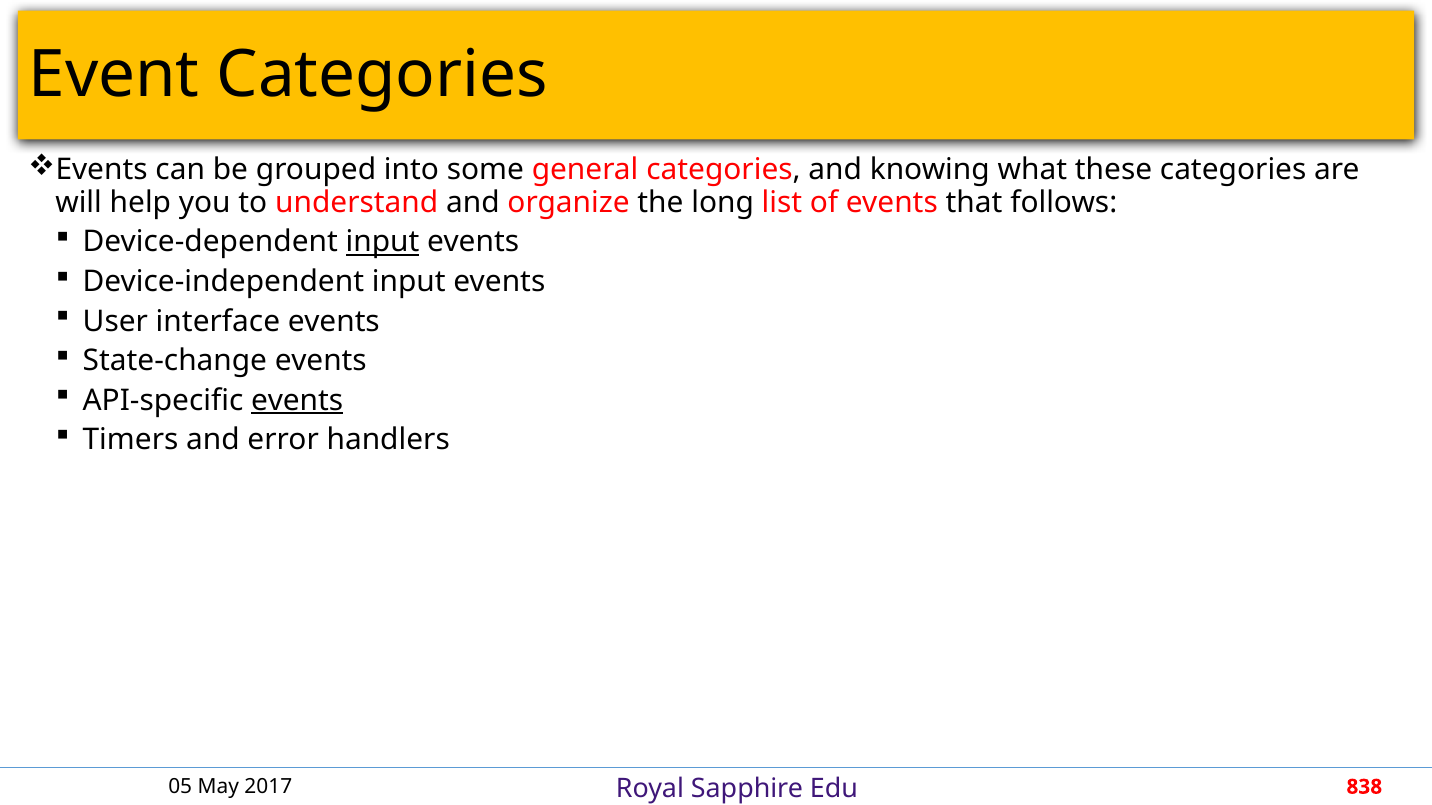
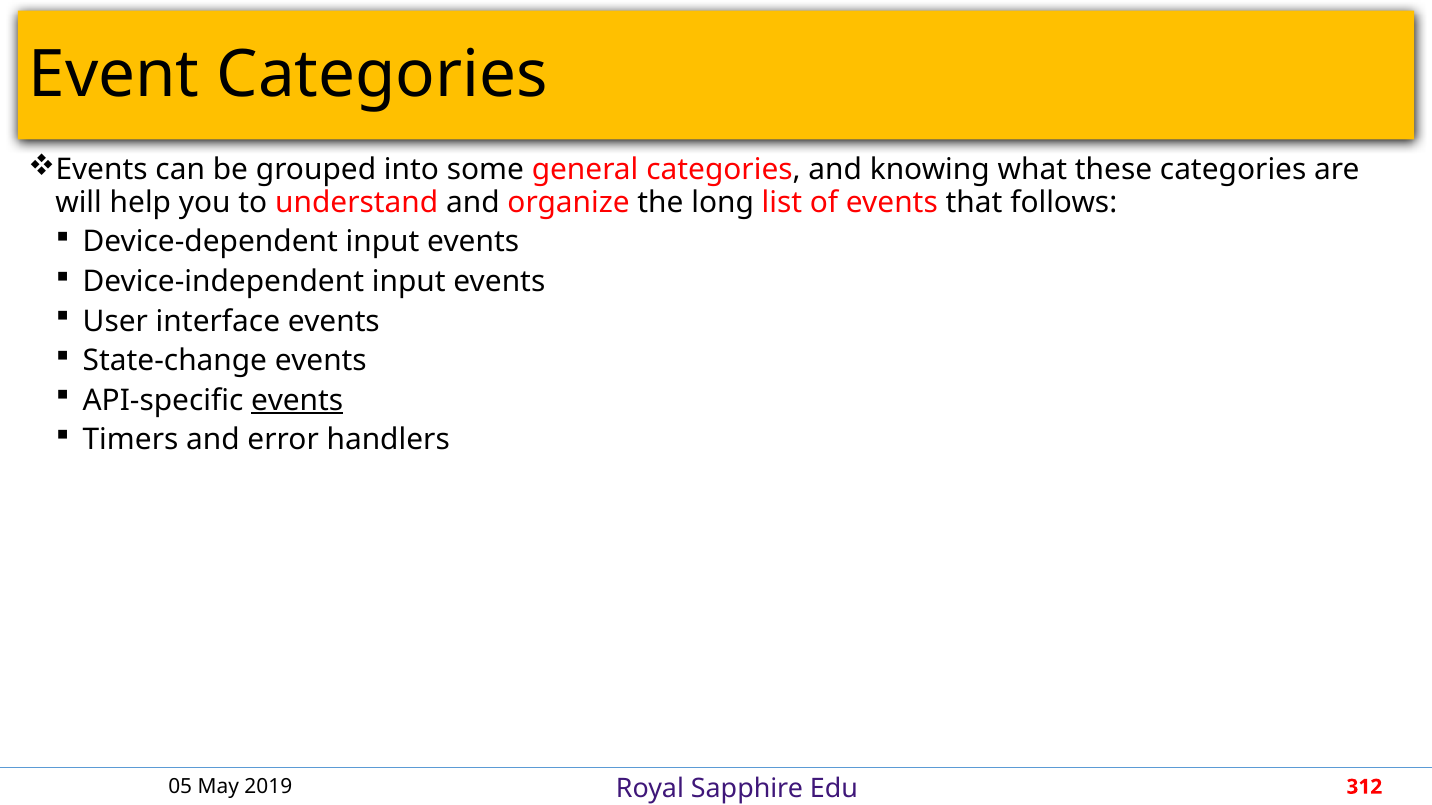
input at (383, 242) underline: present -> none
2017: 2017 -> 2019
838: 838 -> 312
